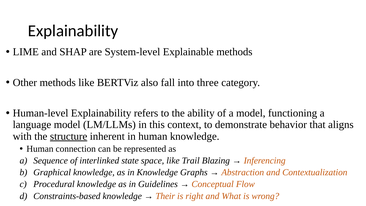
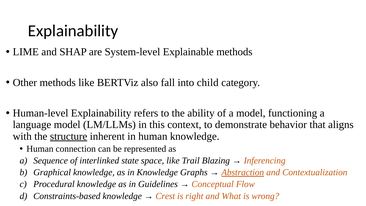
three: three -> child
Abstraction underline: none -> present
Their: Their -> Crest
